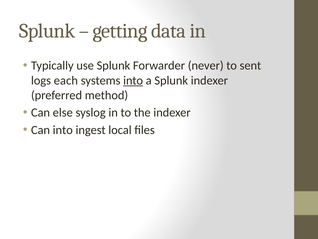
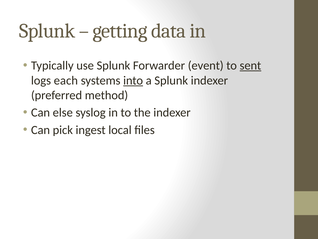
never: never -> event
sent underline: none -> present
Can into: into -> pick
